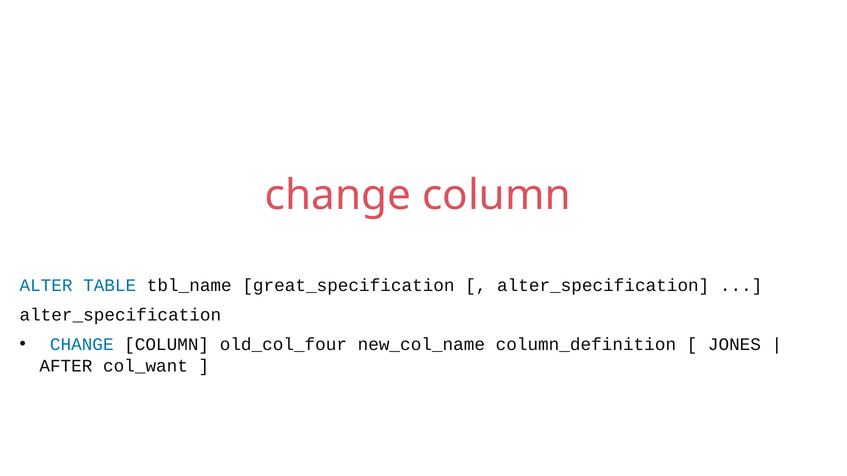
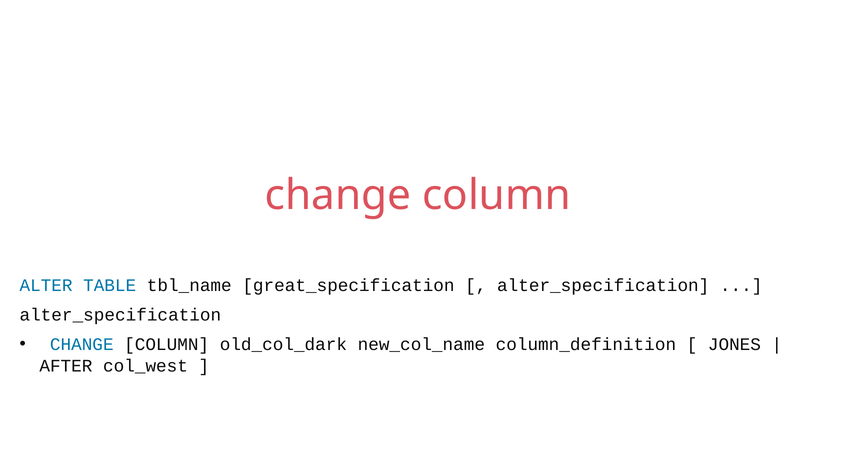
old_col_four: old_col_four -> old_col_dark
col_want: col_want -> col_west
